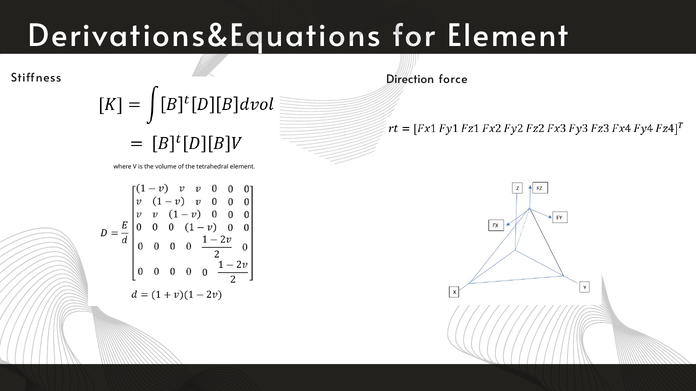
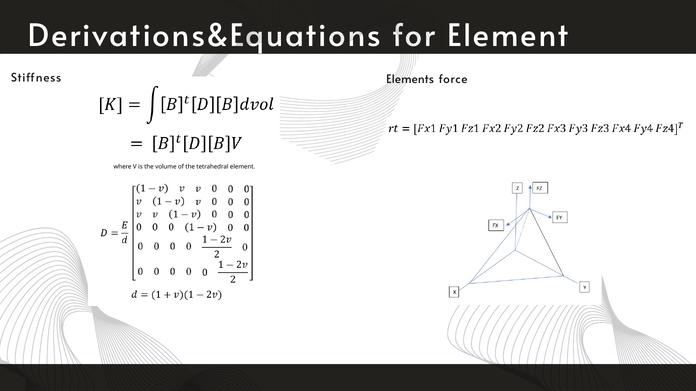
Direction: Direction -> Elements
